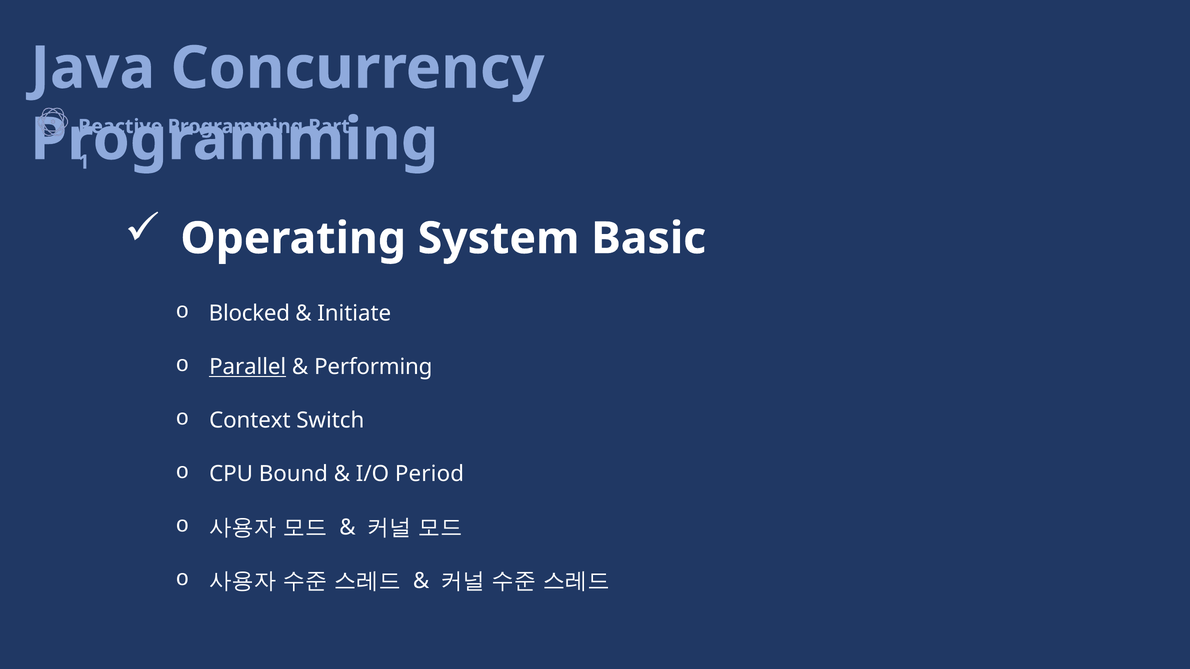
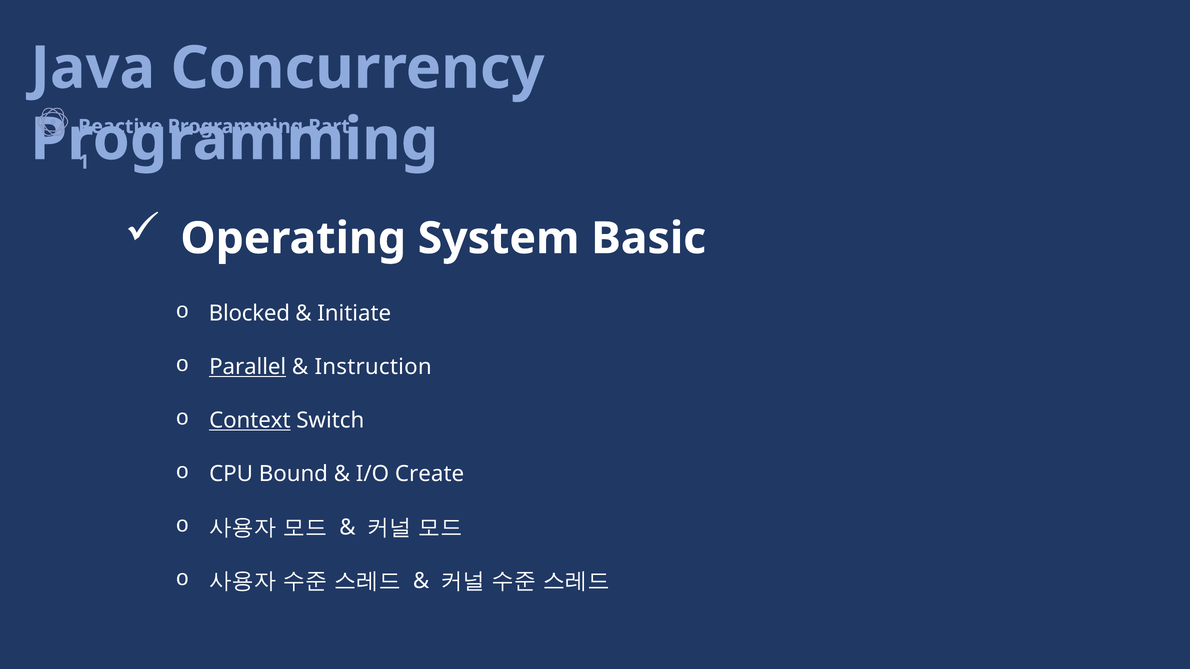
Performing: Performing -> Instruction
Context underline: none -> present
Period: Period -> Create
